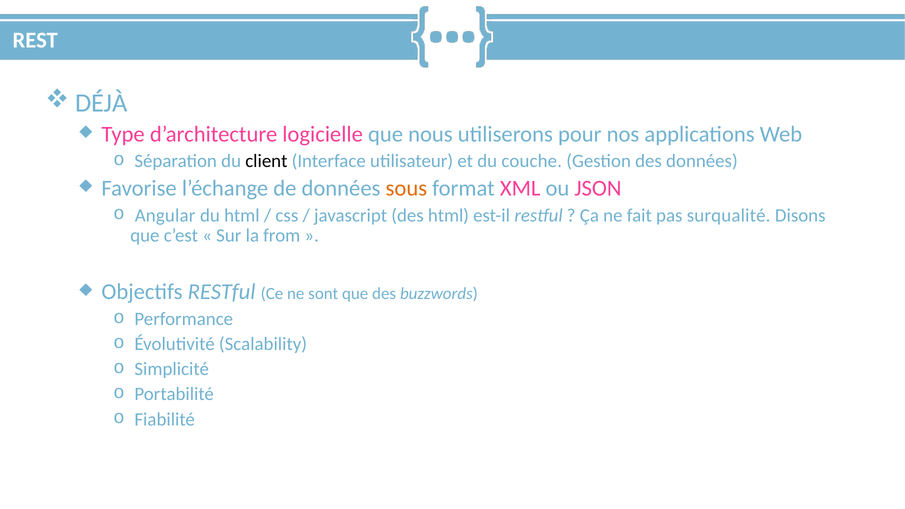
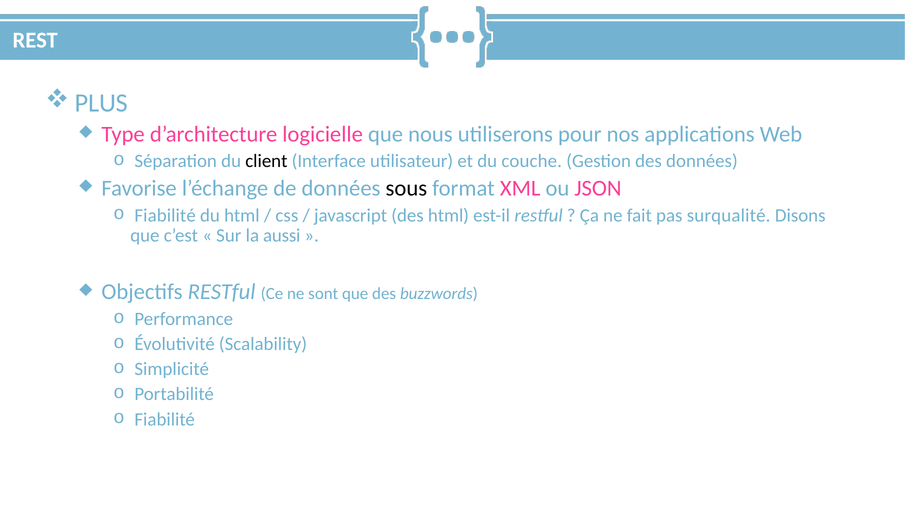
DÉJÀ: DÉJÀ -> PLUS
sous colour: orange -> black
Angular at (165, 215): Angular -> Fiabilité
from: from -> aussi
